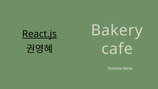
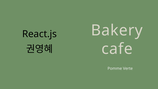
React.js underline: present -> none
